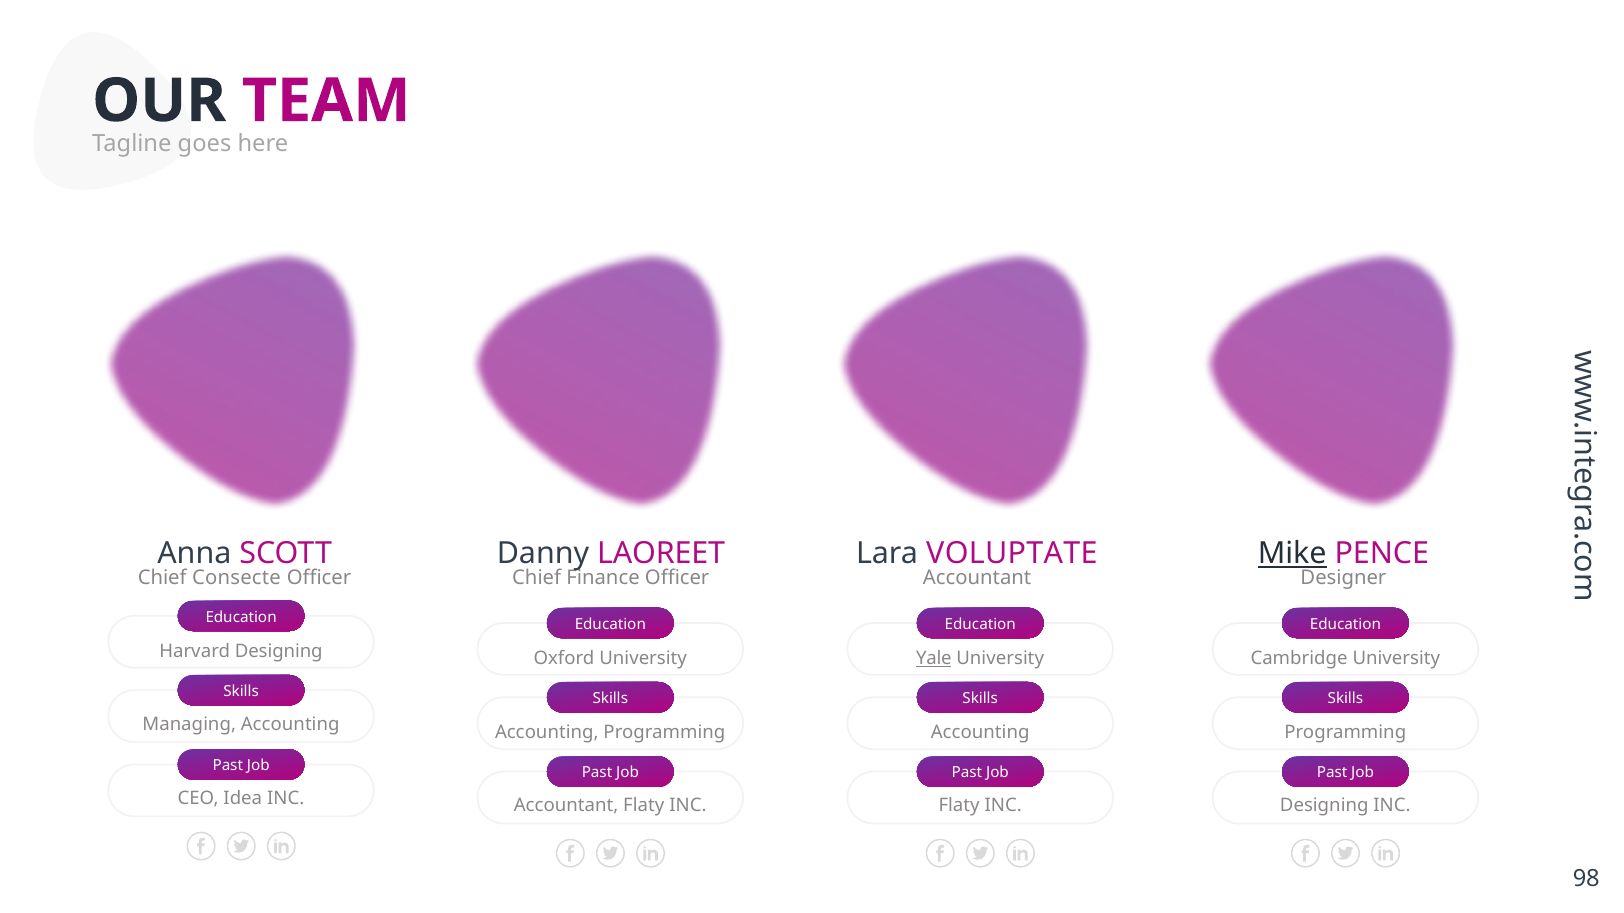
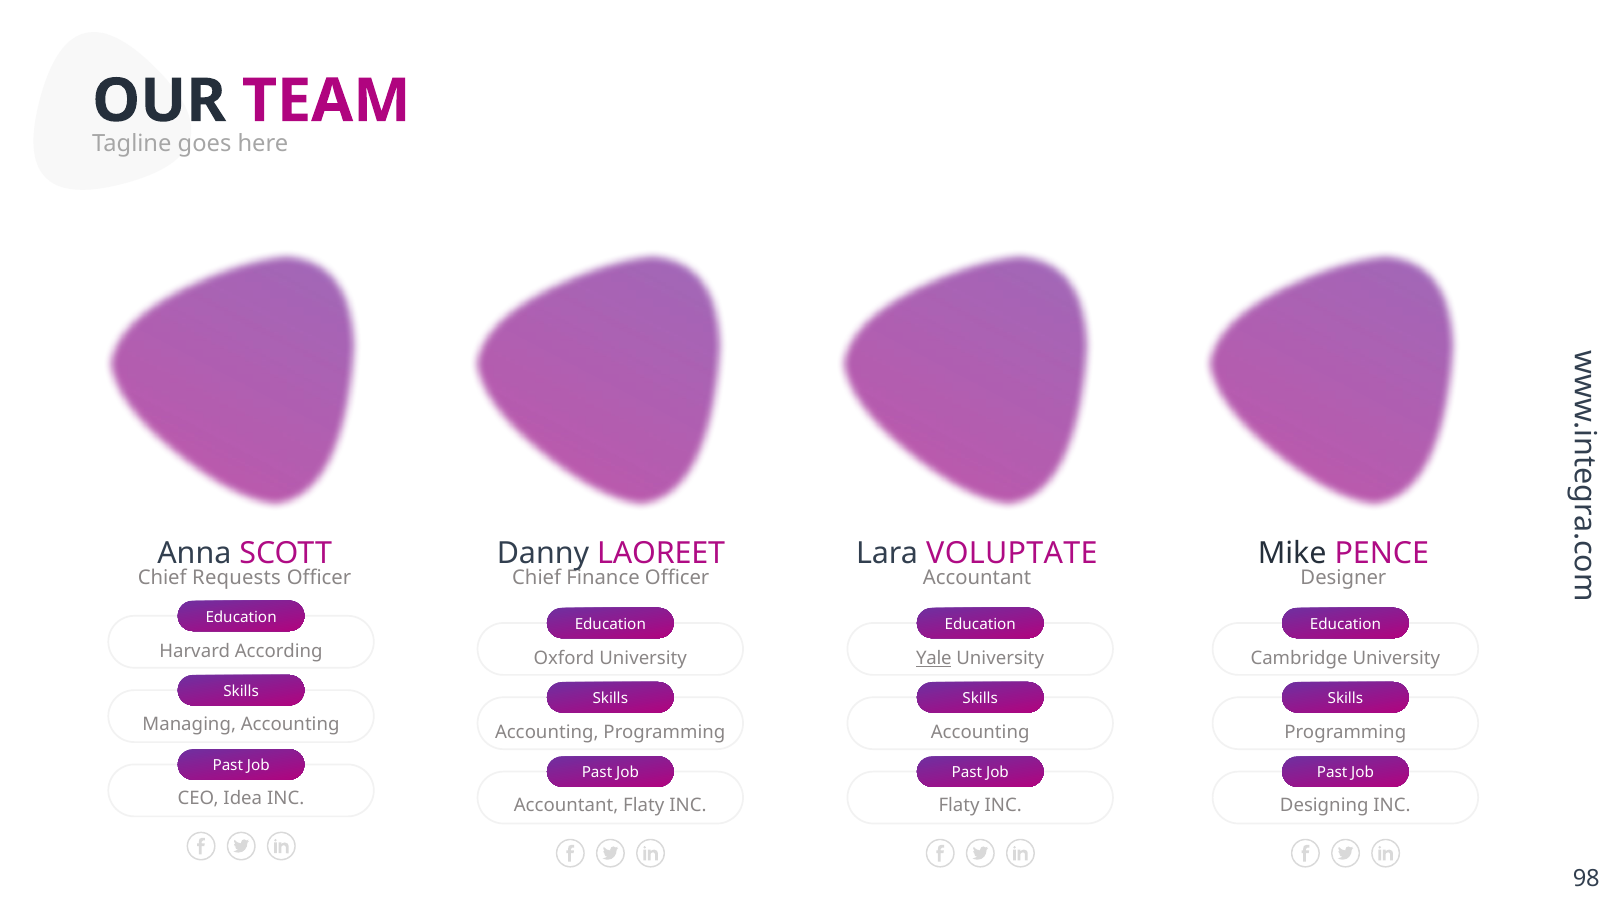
Mike underline: present -> none
Consecte: Consecte -> Requests
Harvard Designing: Designing -> According
